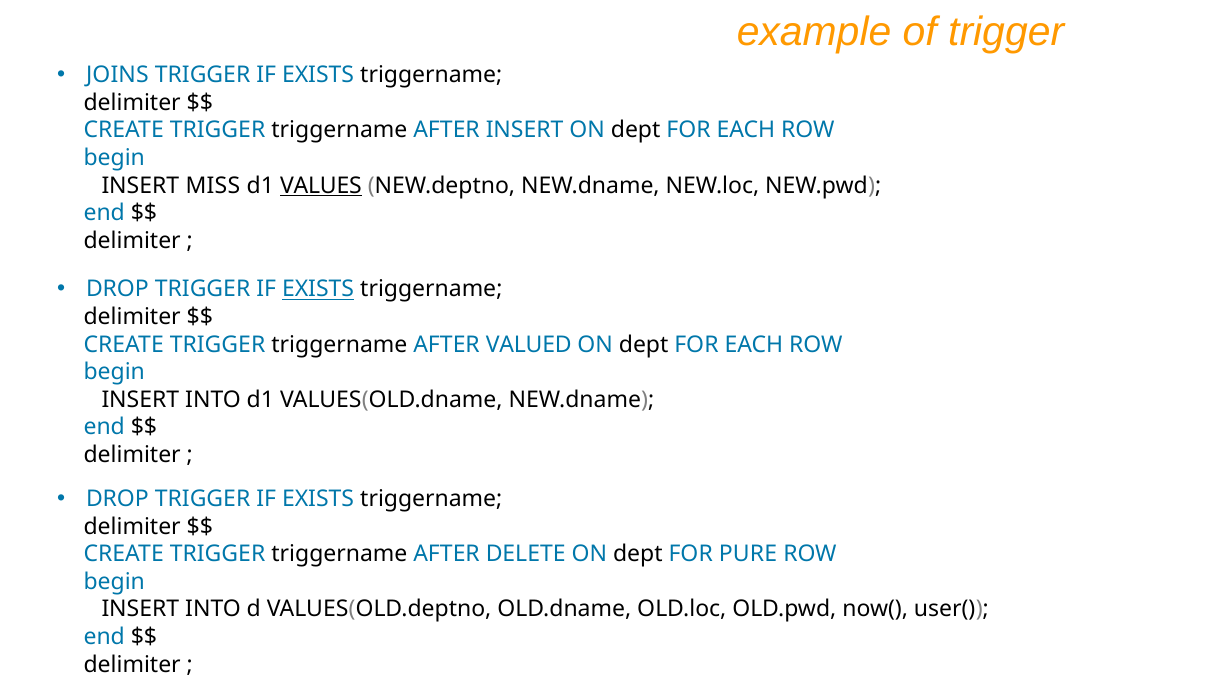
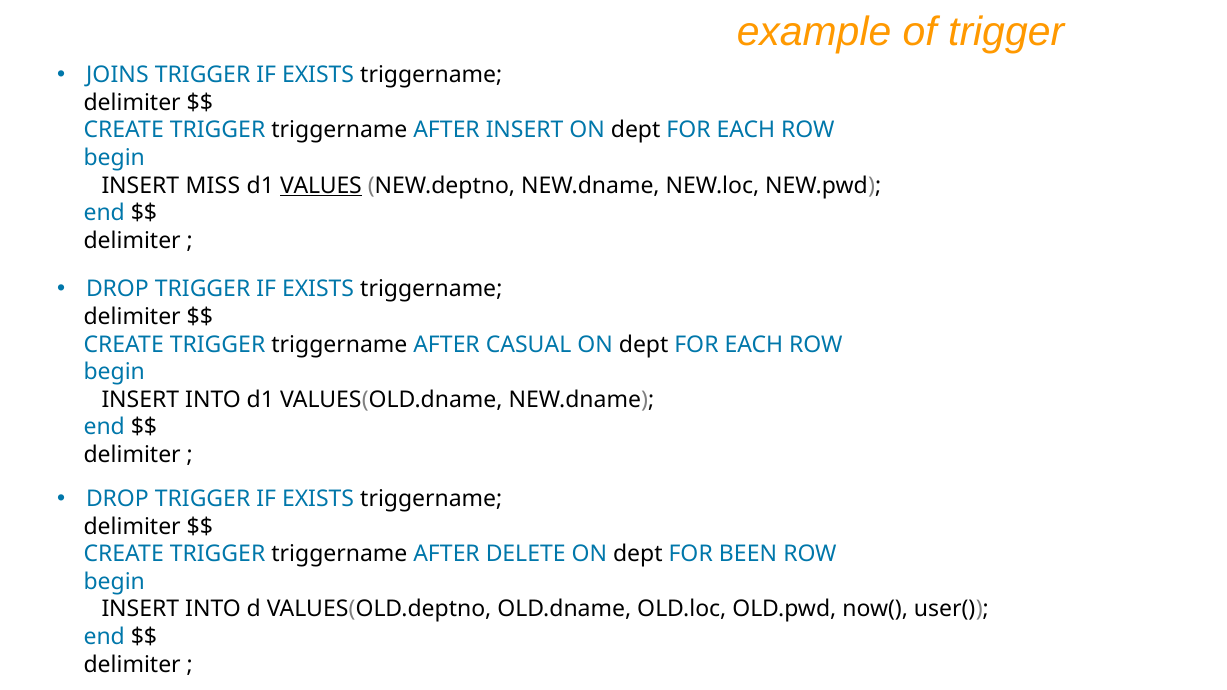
EXISTS at (318, 289) underline: present -> none
VALUED: VALUED -> CASUAL
PURE: PURE -> BEEN
